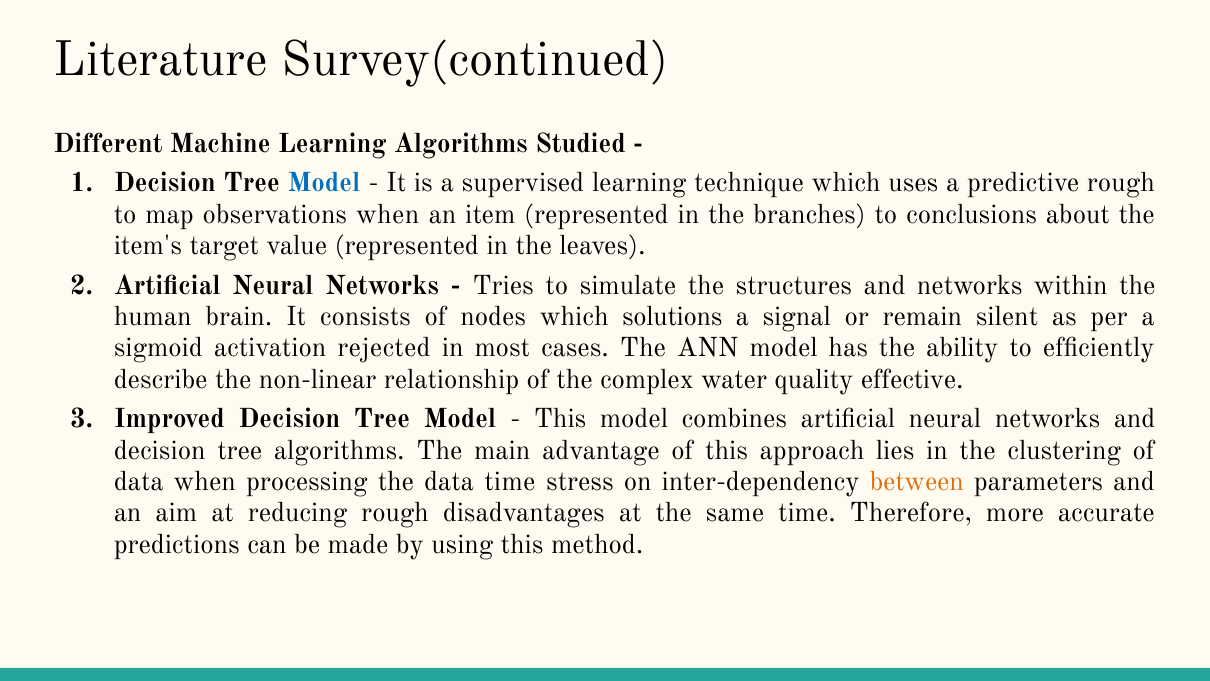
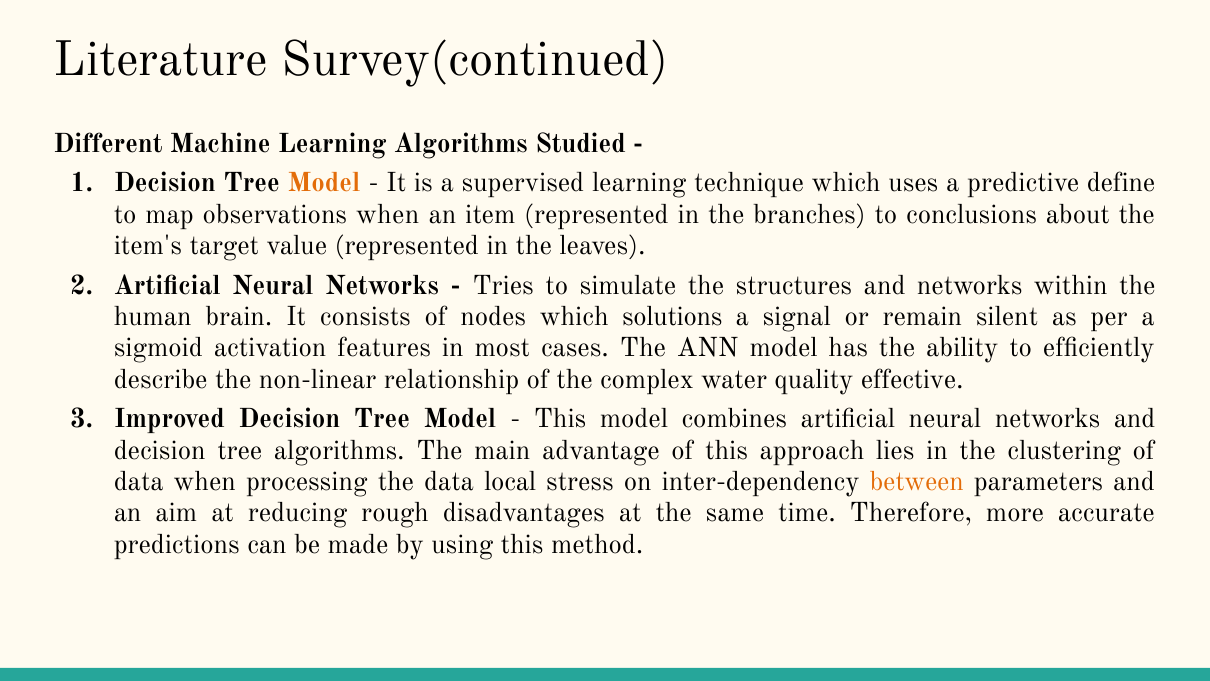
Model at (324, 183) colour: blue -> orange
predictive rough: rough -> define
rejected: rejected -> features
data time: time -> local
